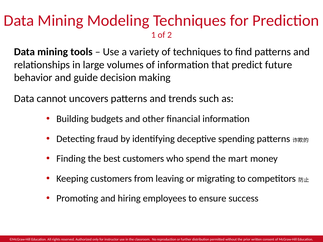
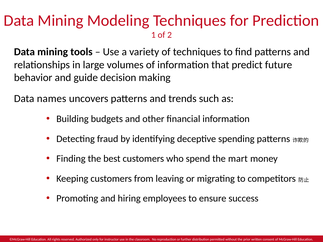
cannot: cannot -> names
